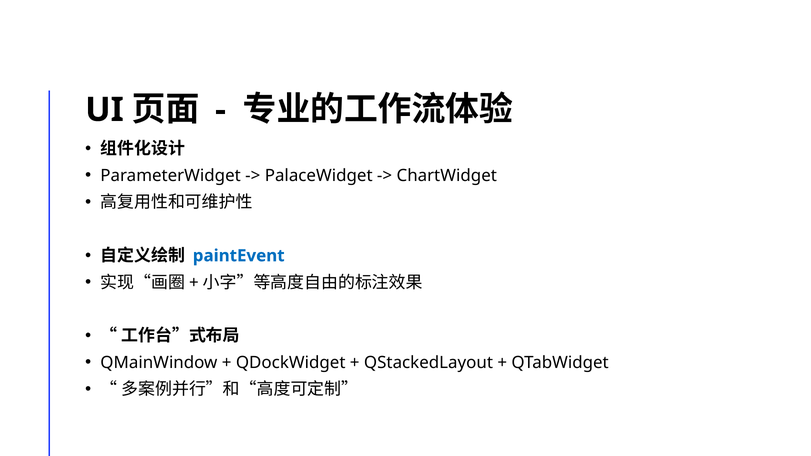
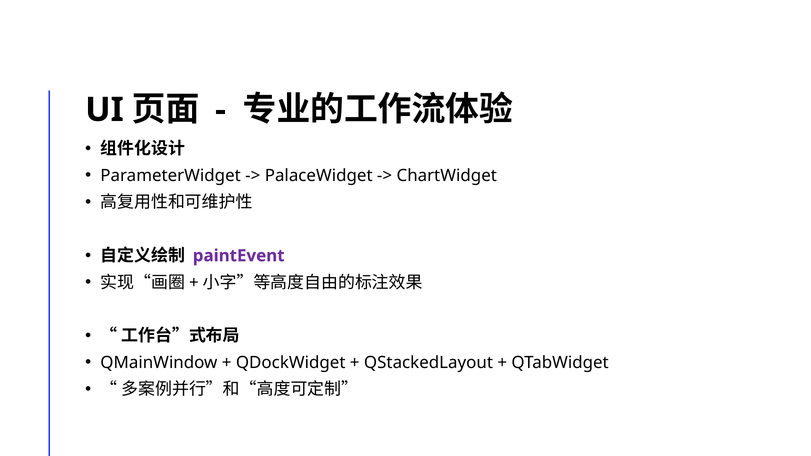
paintEvent colour: blue -> purple
